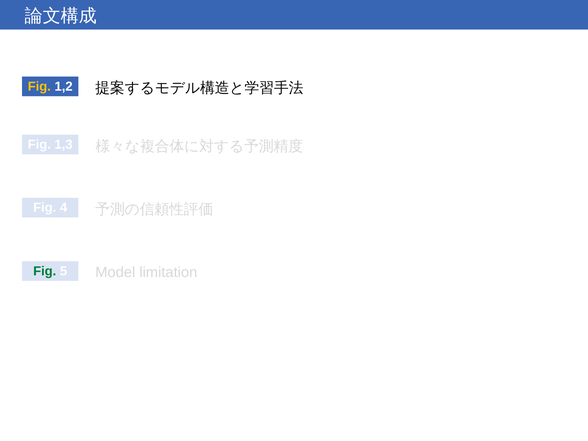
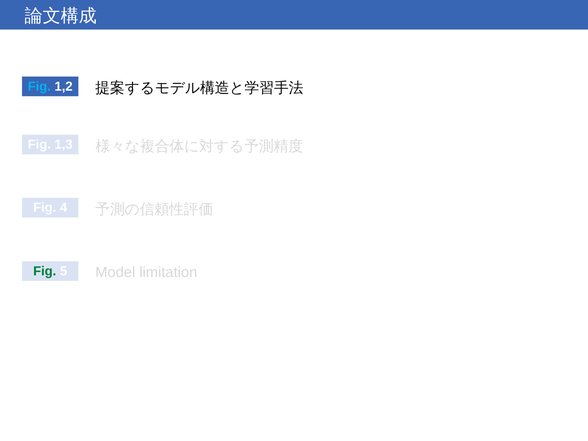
Fig at (39, 86) colour: yellow -> light blue
